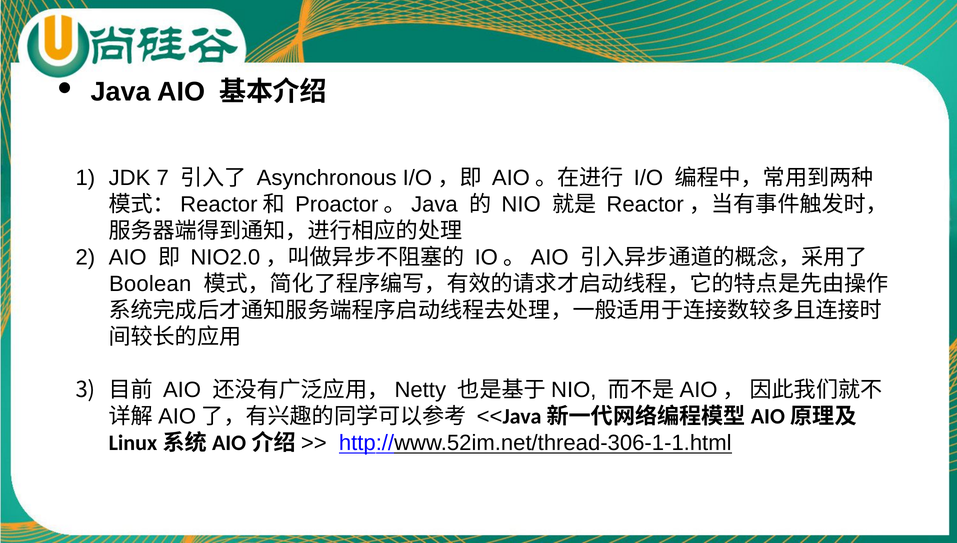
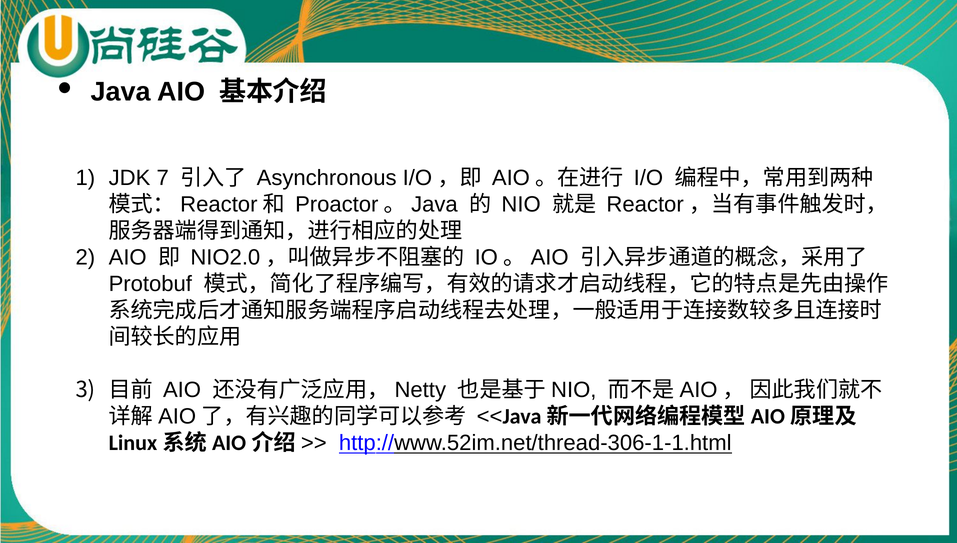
Boolean: Boolean -> Protobuf
